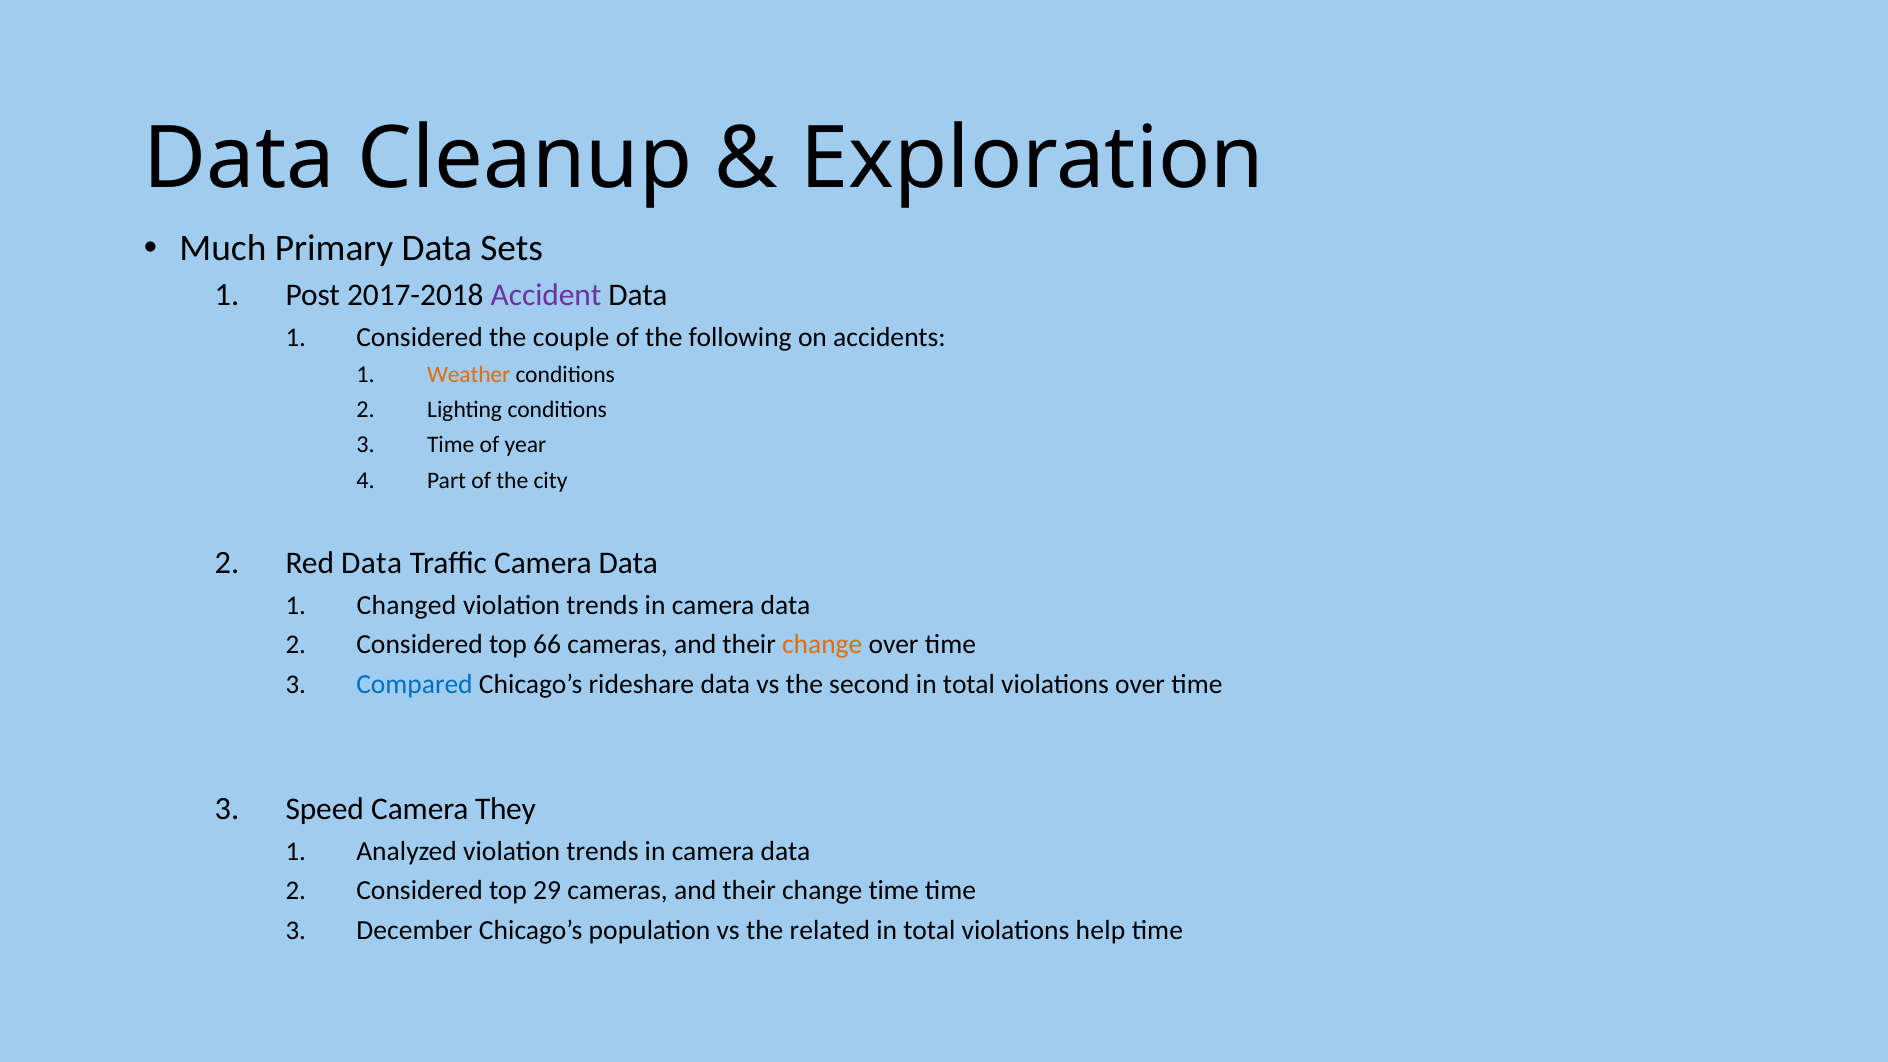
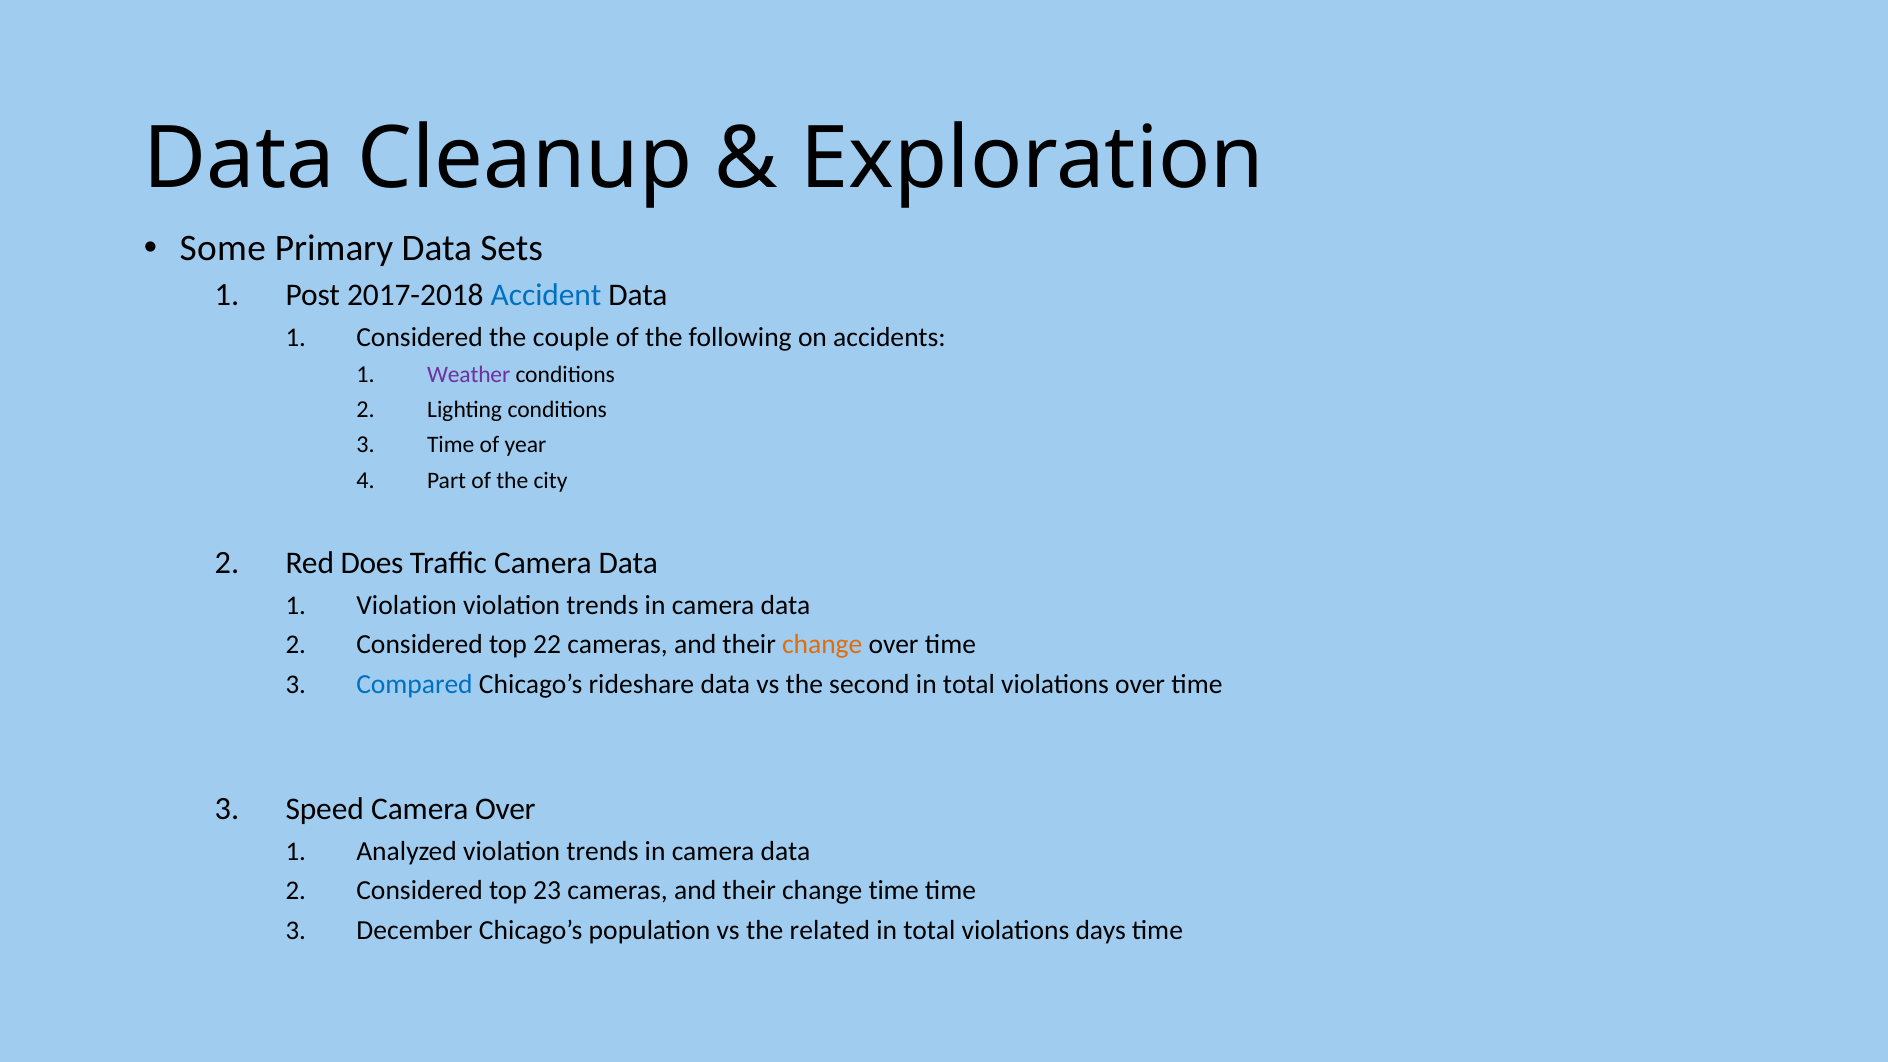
Much: Much -> Some
Accident colour: purple -> blue
Weather colour: orange -> purple
Red Data: Data -> Does
Changed at (406, 605): Changed -> Violation
66: 66 -> 22
Camera They: They -> Over
29: 29 -> 23
help: help -> days
